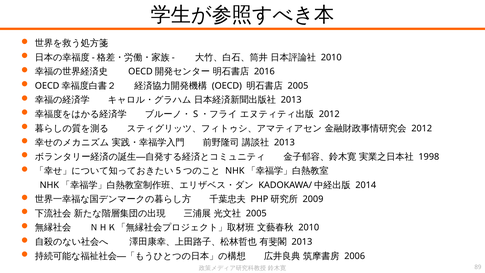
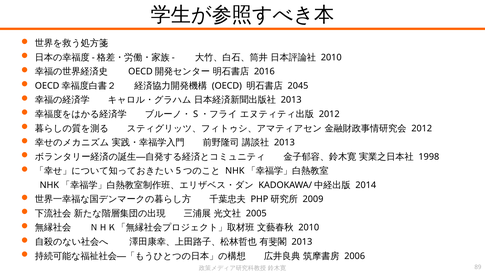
2005 at (298, 86): 2005 -> 2045
